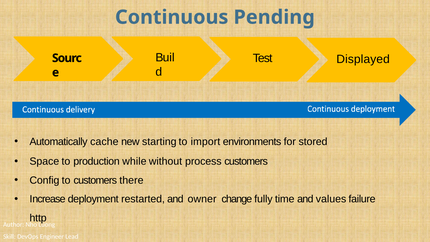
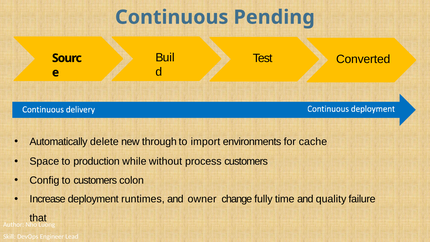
Displayed: Displayed -> Converted
cache: cache -> delete
starting: starting -> through
stored: stored -> cache
there: there -> colon
restarted: restarted -> runtimes
values: values -> quality
http: http -> that
